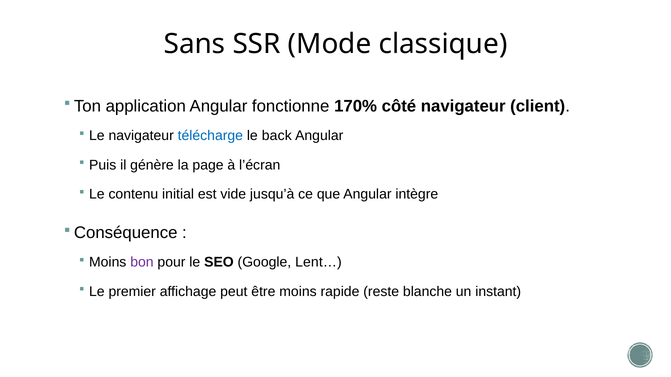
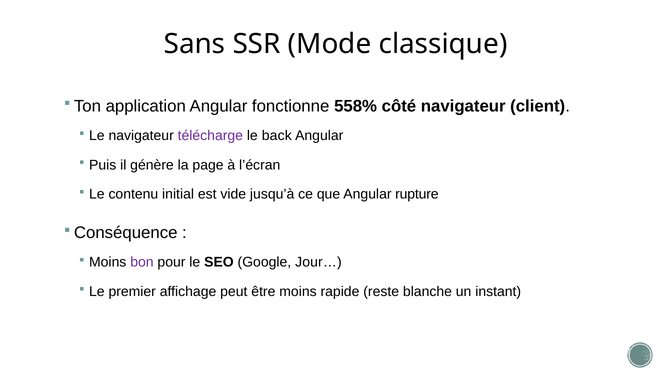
170%: 170% -> 558%
télécharge colour: blue -> purple
intègre: intègre -> rupture
Lent…: Lent… -> Jour…
